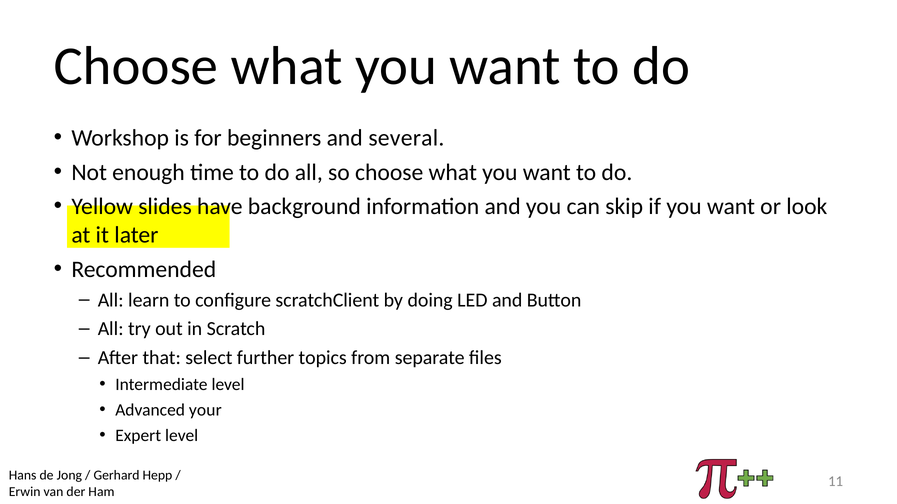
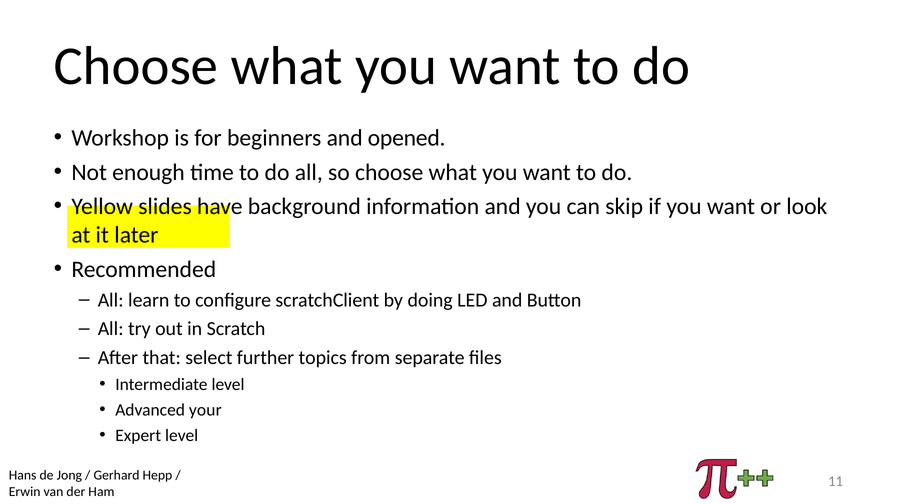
several: several -> opened
